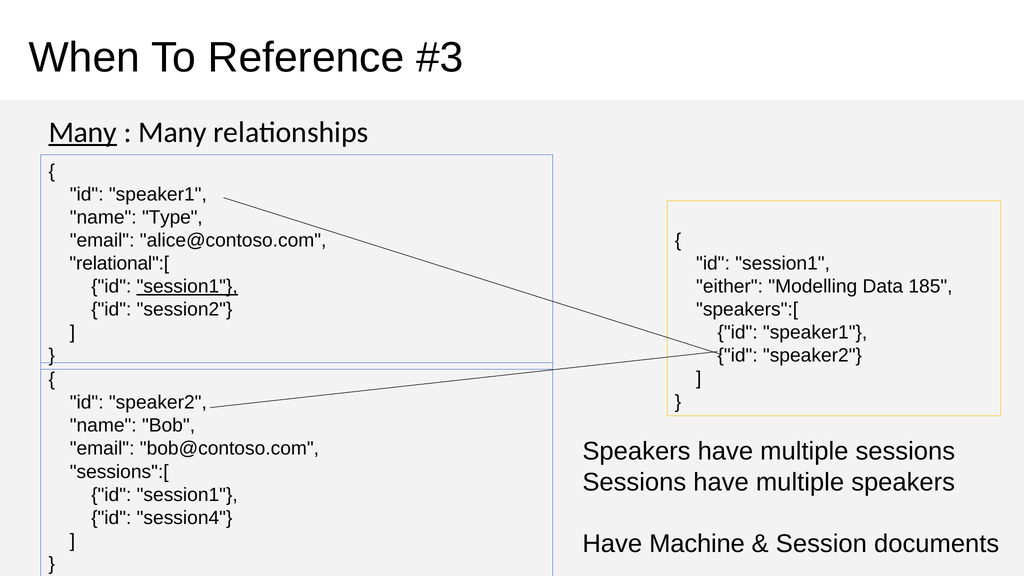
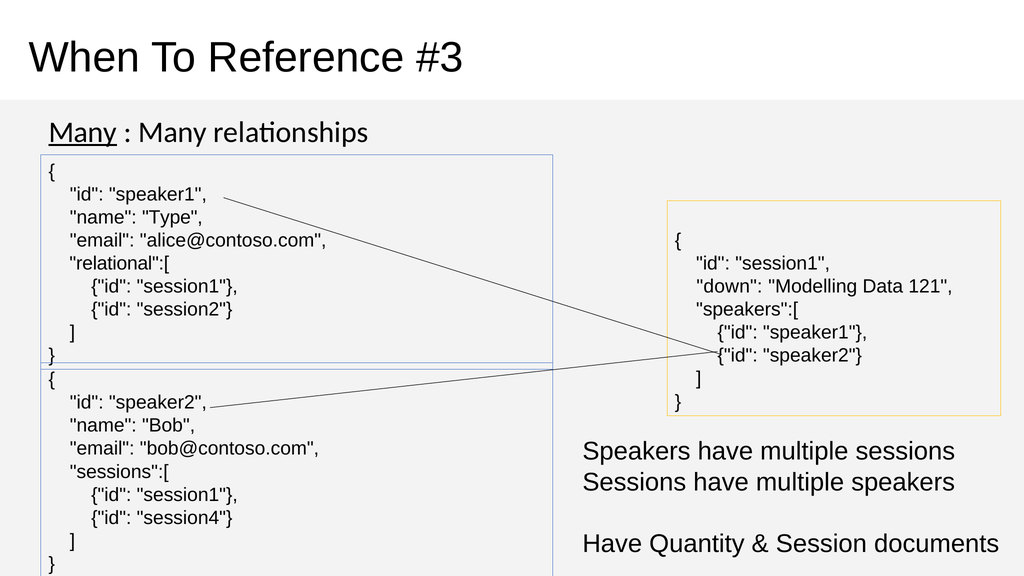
session1 at (187, 286) underline: present -> none
either: either -> down
185: 185 -> 121
Machine: Machine -> Quantity
